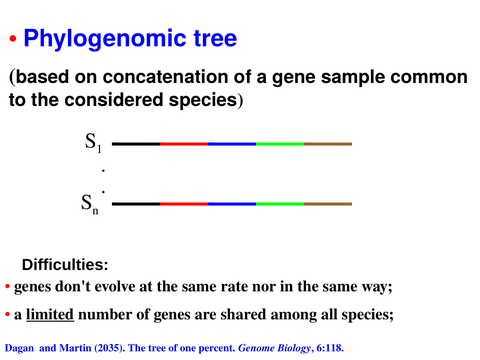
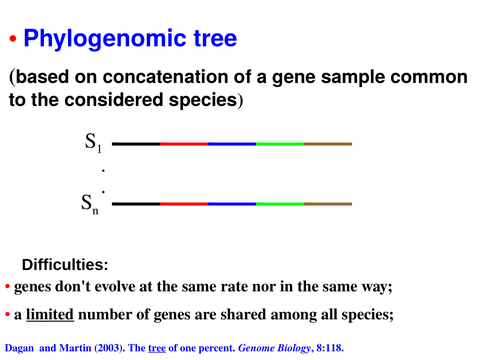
2035: 2035 -> 2003
tree at (157, 348) underline: none -> present
6:118: 6:118 -> 8:118
